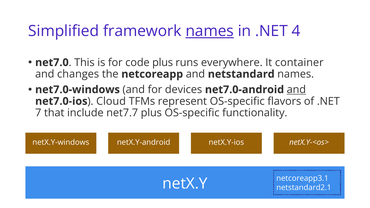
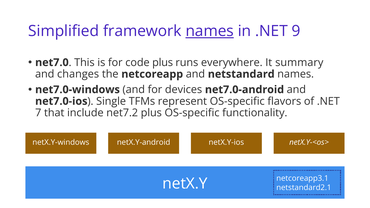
4: 4 -> 9
container: container -> summary
and at (296, 90) underline: present -> none
Cloud: Cloud -> Single
net7.7: net7.7 -> net7.2
